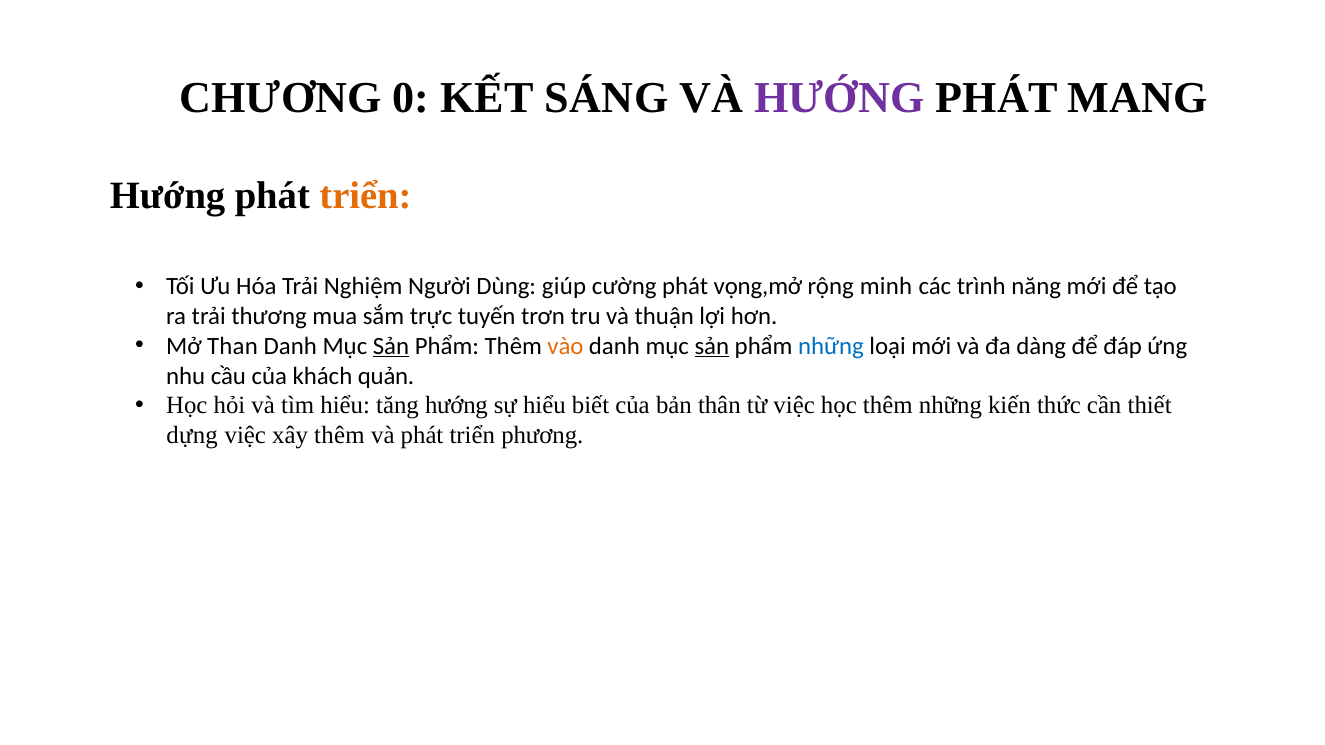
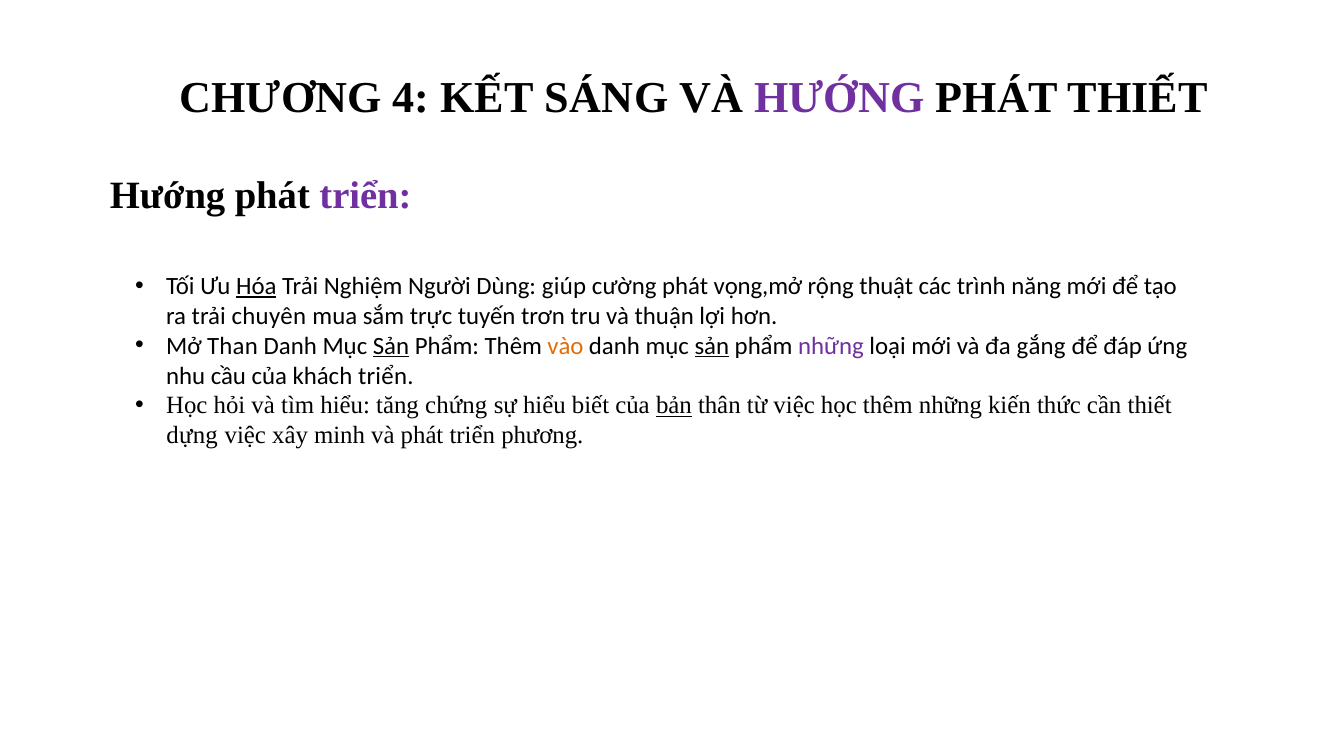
0: 0 -> 4
PHÁT MANG: MANG -> THIẾT
triển at (365, 195) colour: orange -> purple
Hóa underline: none -> present
minh: minh -> thuật
thương: thương -> chuyên
những at (831, 346) colour: blue -> purple
dàng: dàng -> gắng
khách quản: quản -> triển
tăng hướng: hướng -> chứng
bản underline: none -> present
xây thêm: thêm -> minh
